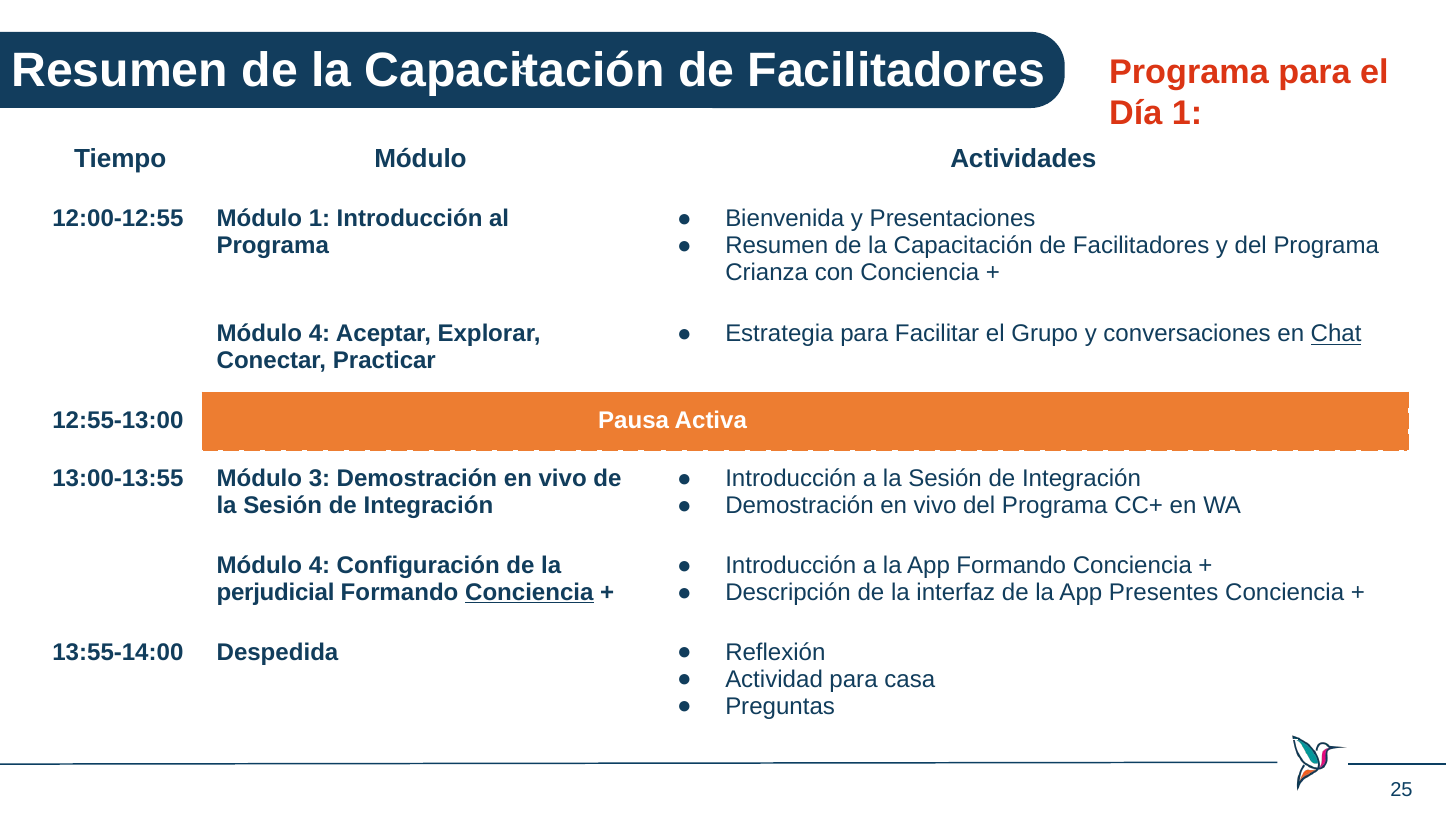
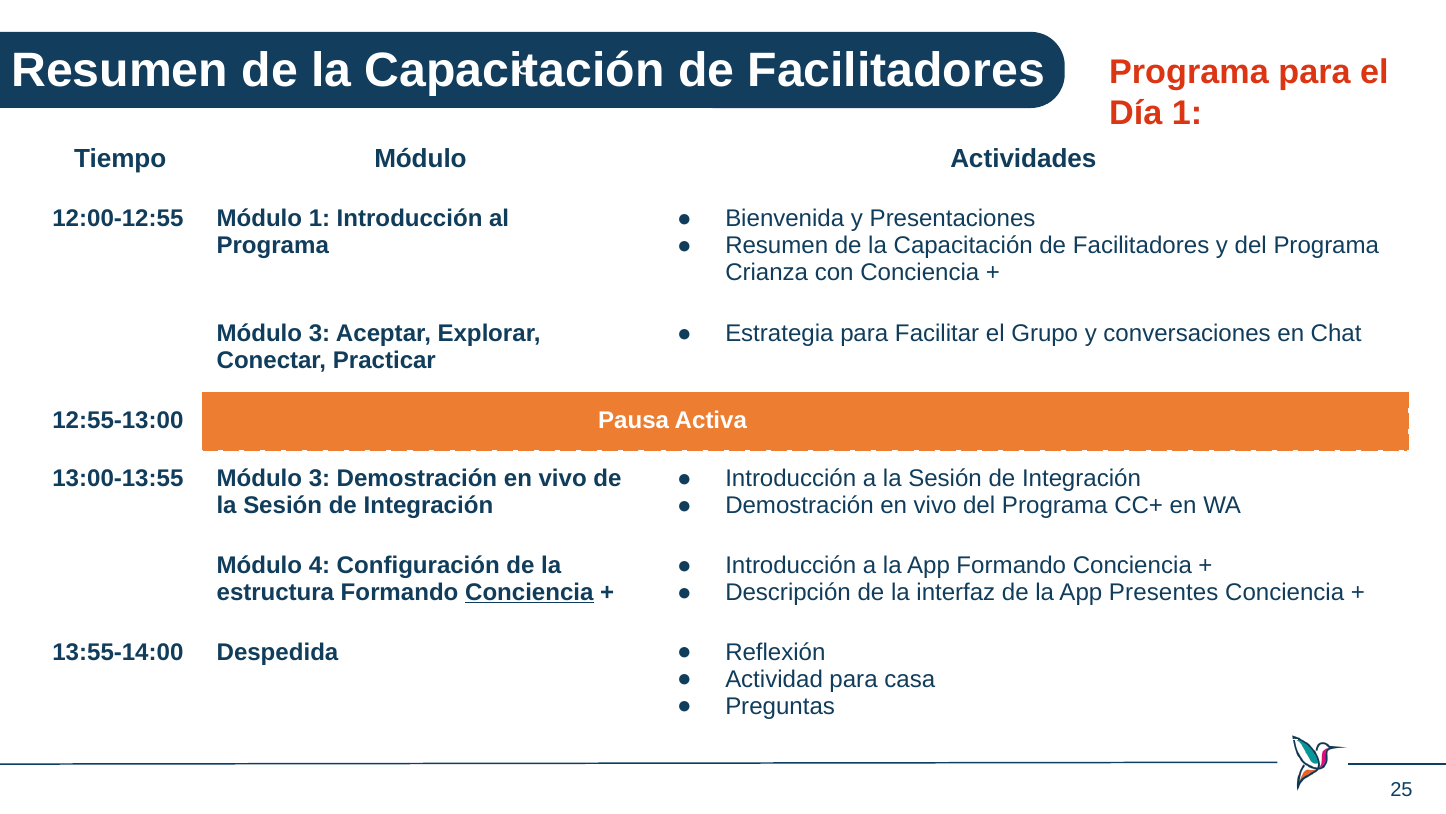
Chat underline: present -> none
4 at (319, 334): 4 -> 3
perjudicial: perjudicial -> estructura
